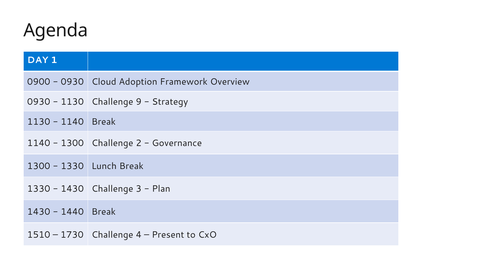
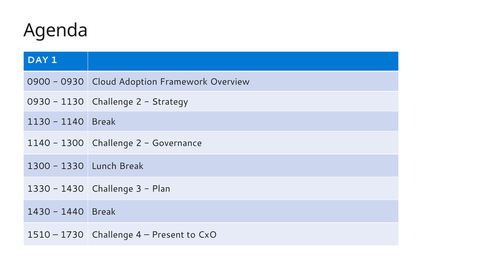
1130 Challenge 9: 9 -> 2
